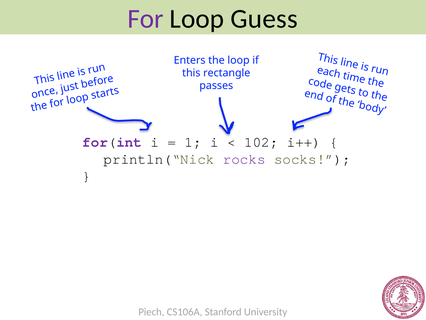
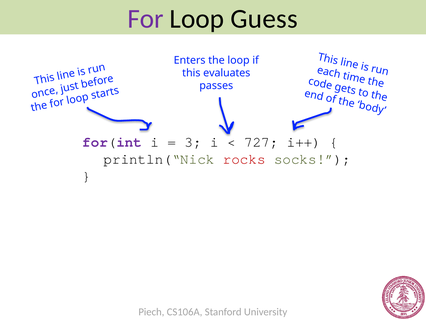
rectangle: rectangle -> evaluates
1: 1 -> 3
102: 102 -> 727
rocks colour: purple -> red
